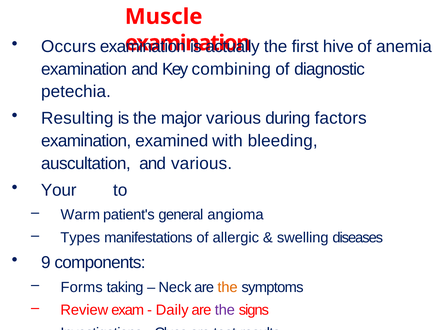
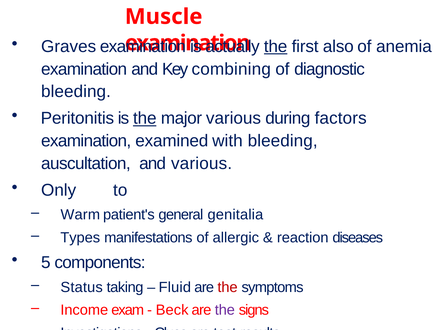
Occurs: Occurs -> Graves
the at (276, 46) underline: none -> present
hive: hive -> also
petechia at (76, 92): petechia -> bleeding
Resulting: Resulting -> Peritonitis
the at (145, 118) underline: none -> present
Your: Your -> Only
angioma: angioma -> genitalia
swelling: swelling -> reaction
9: 9 -> 5
Forms: Forms -> Status
Neck: Neck -> Fluid
the at (228, 287) colour: orange -> red
Review: Review -> Income
Daily: Daily -> Beck
